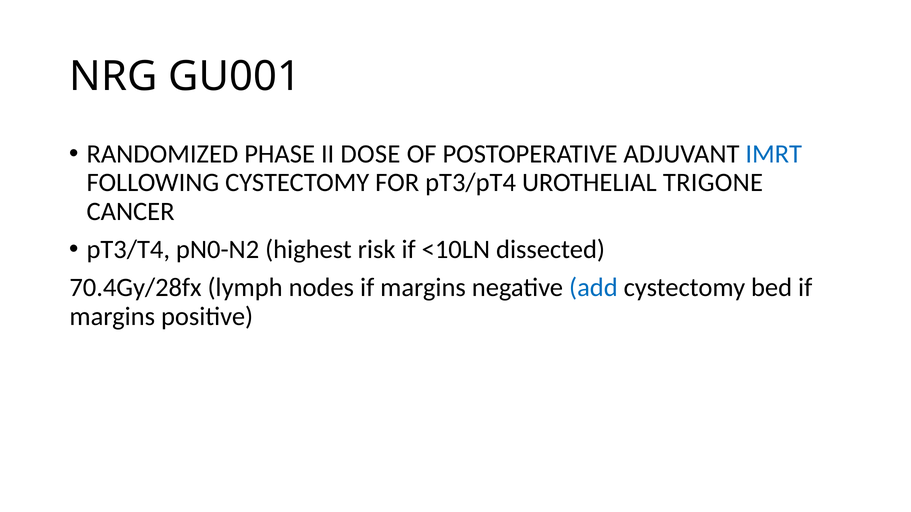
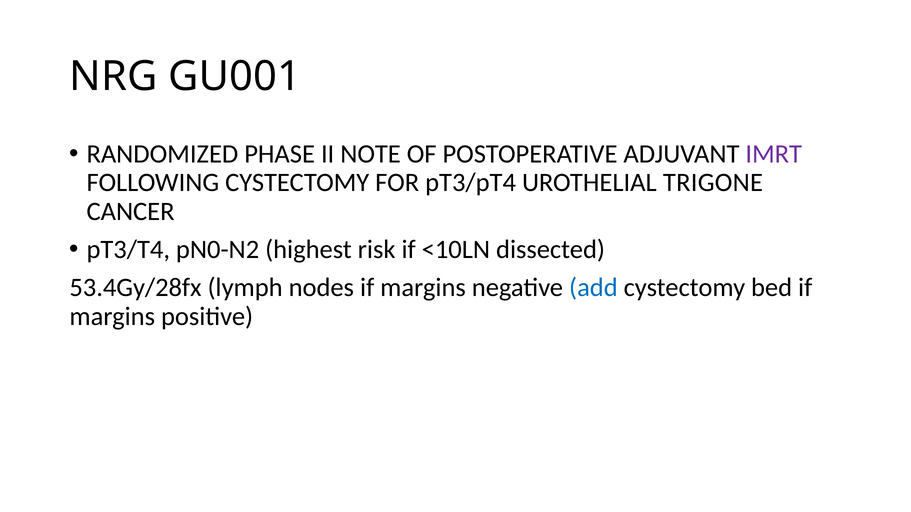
DOSE: DOSE -> NOTE
IMRT colour: blue -> purple
70.4Gy/28fx: 70.4Gy/28fx -> 53.4Gy/28fx
